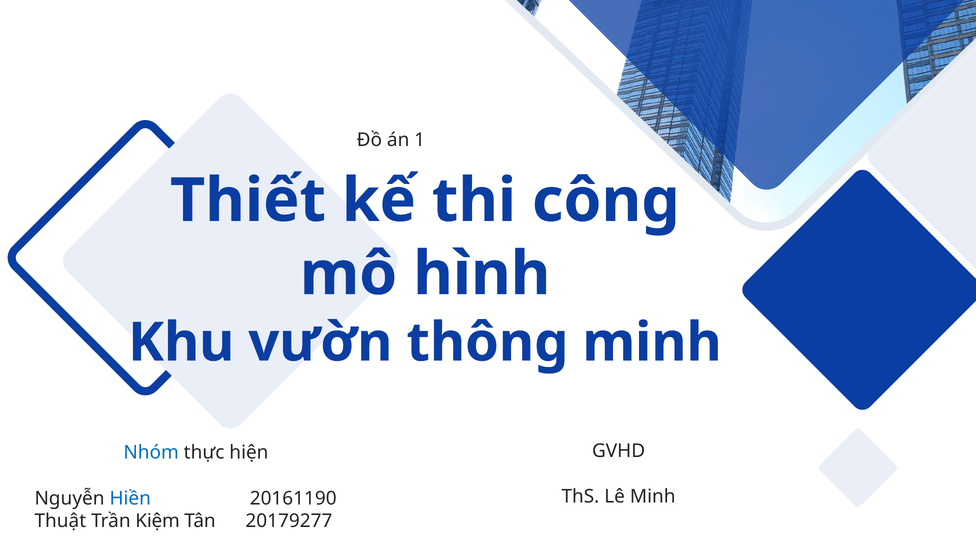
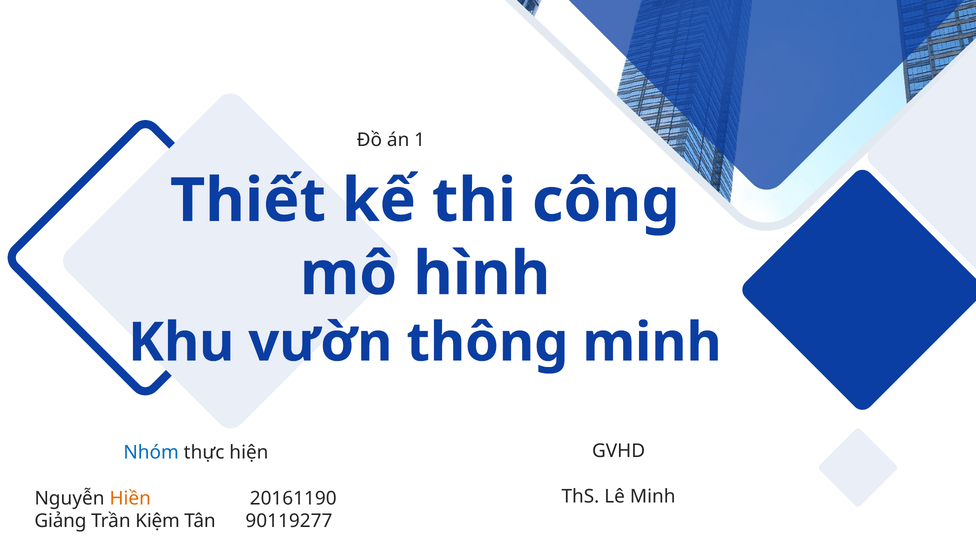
Hiền colour: blue -> orange
Thuật: Thuật -> Giảng
20179277: 20179277 -> 90119277
